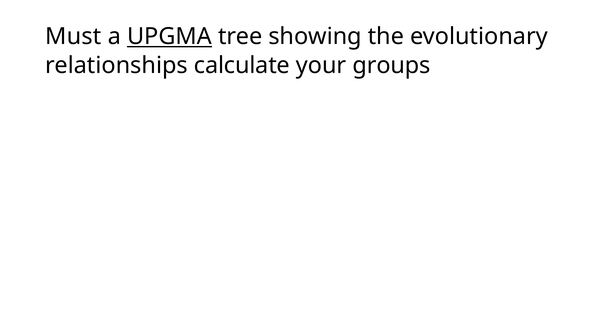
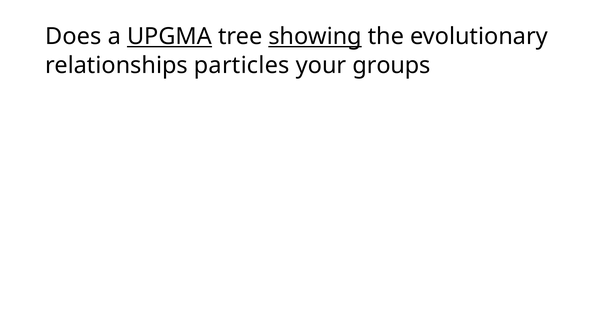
Must: Must -> Does
showing underline: none -> present
calculate: calculate -> particles
